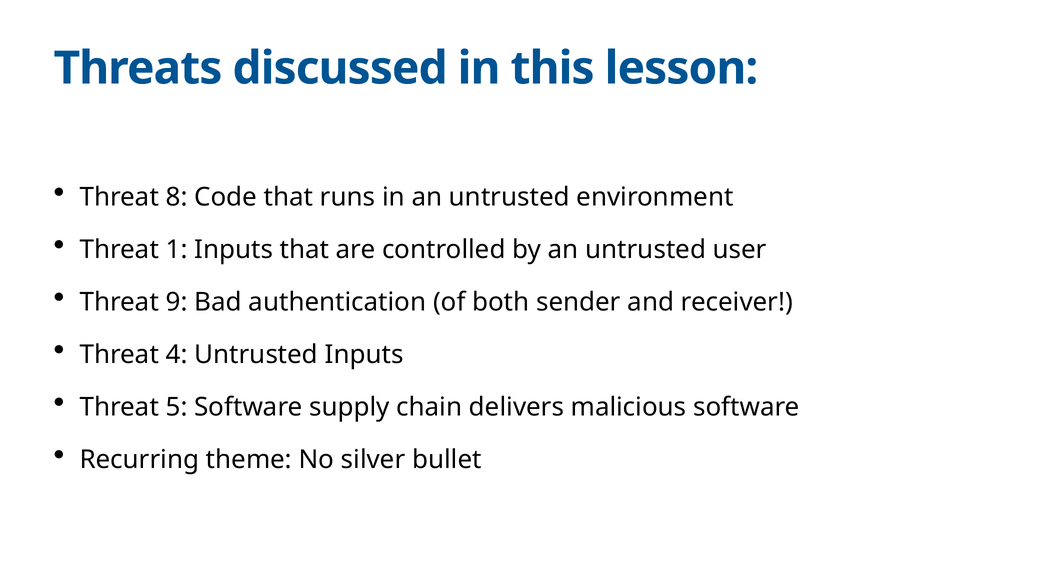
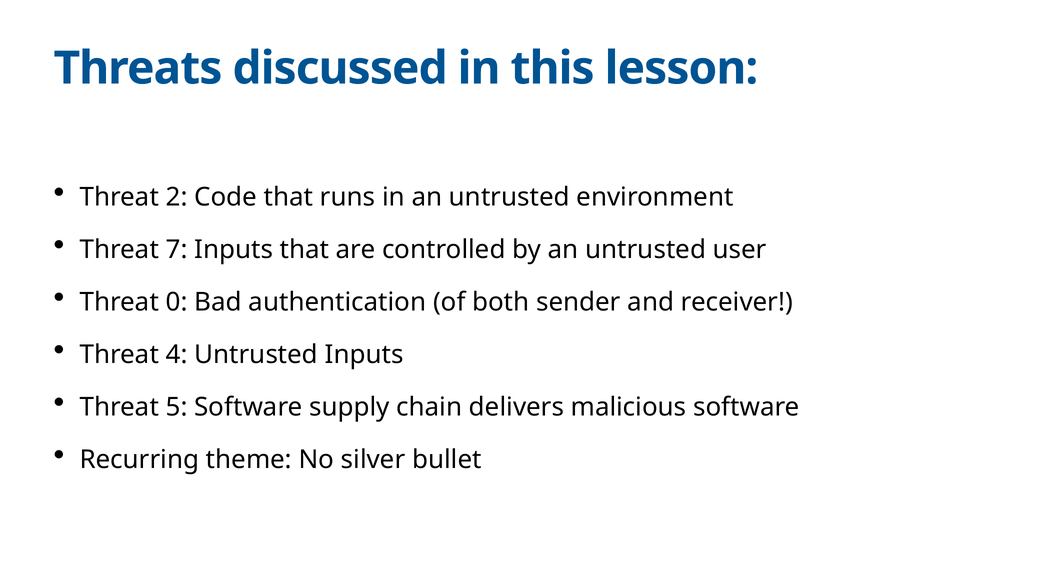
8: 8 -> 2
1: 1 -> 7
9: 9 -> 0
